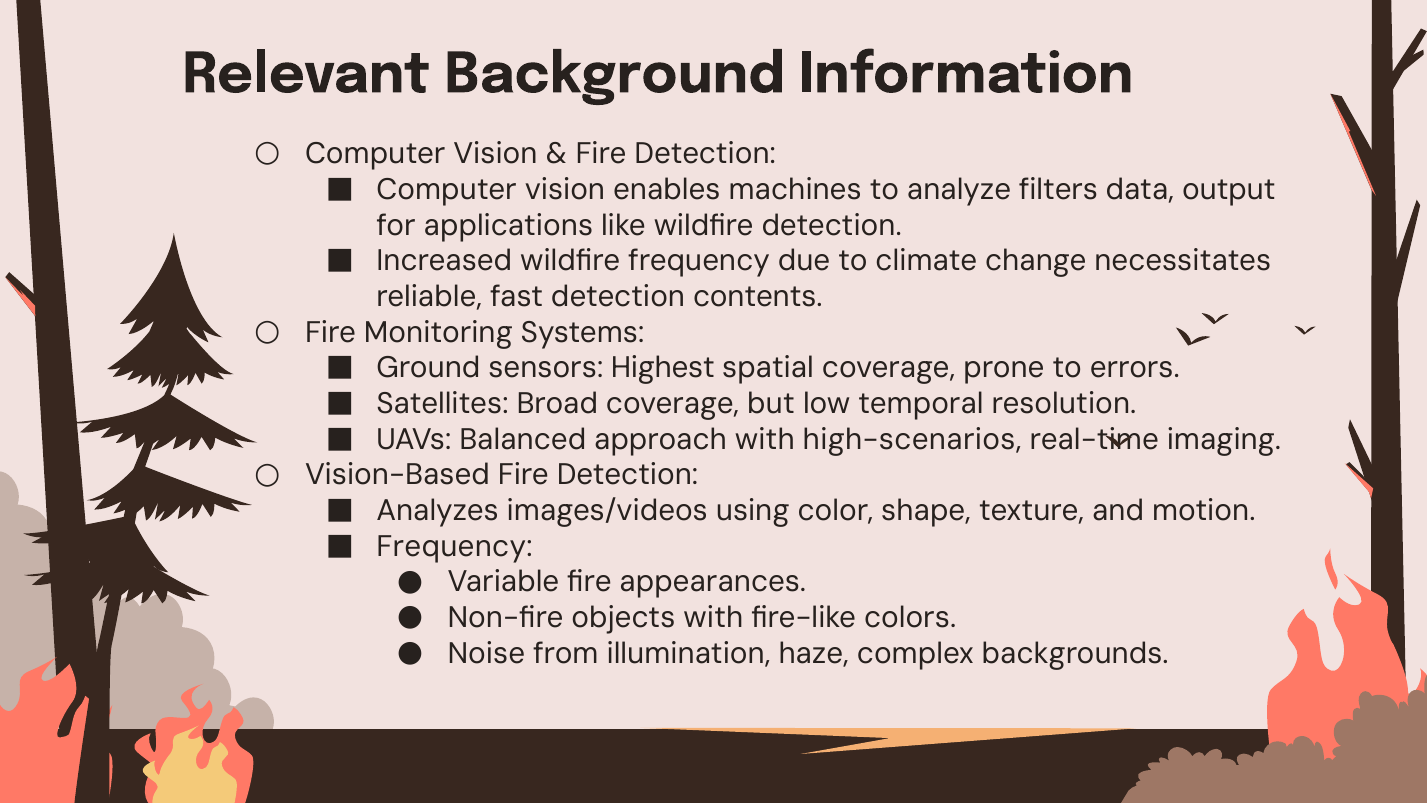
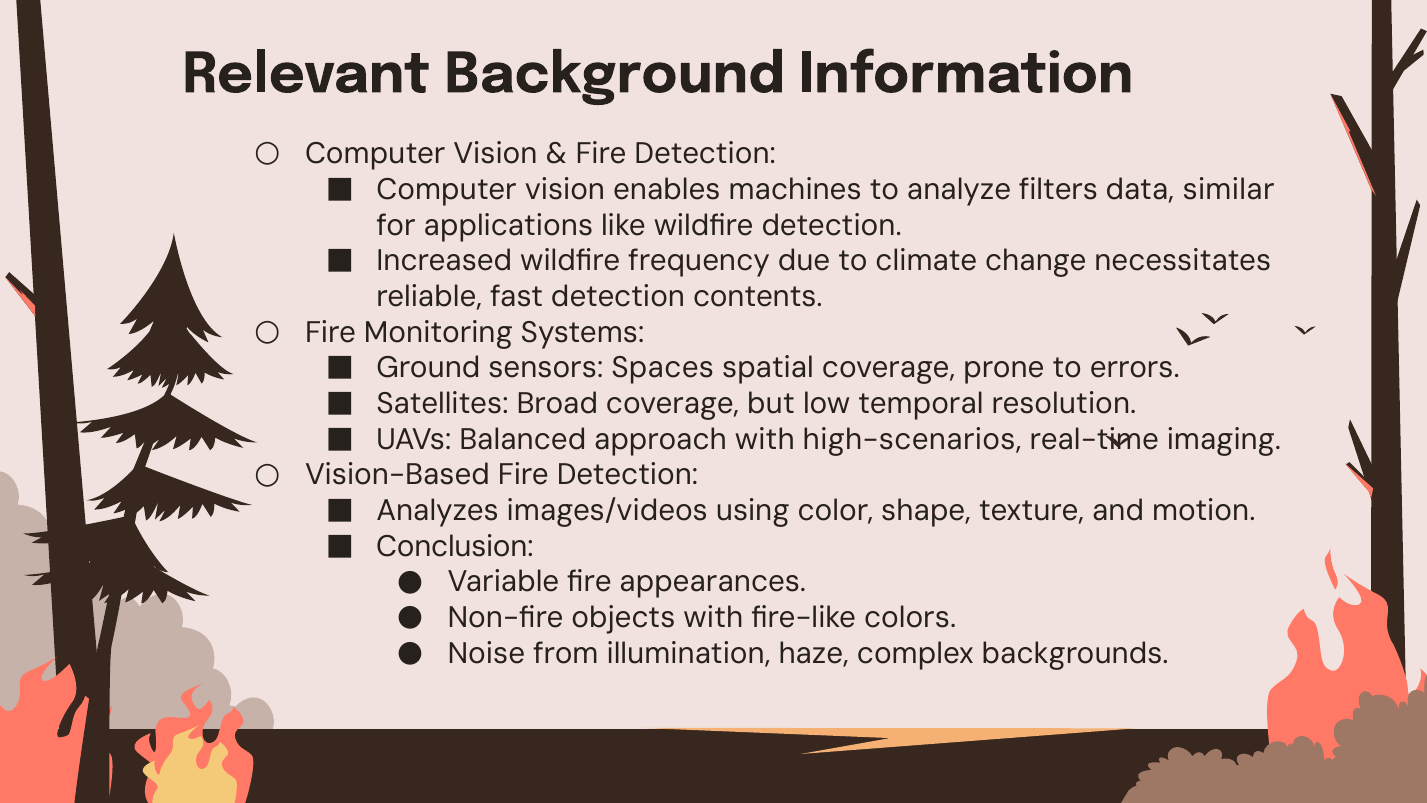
output: output -> similar
Highest: Highest -> Spaces
Frequency at (455, 546): Frequency -> Conclusion
